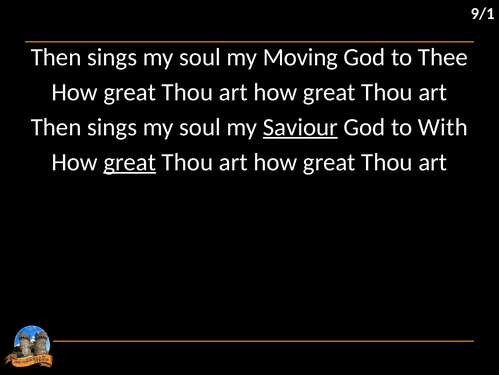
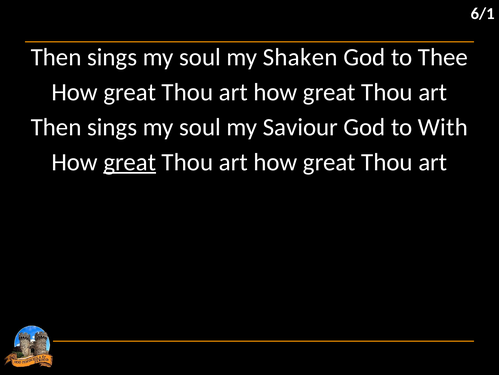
9/1: 9/1 -> 6/1
Moving: Moving -> Shaken
Saviour underline: present -> none
